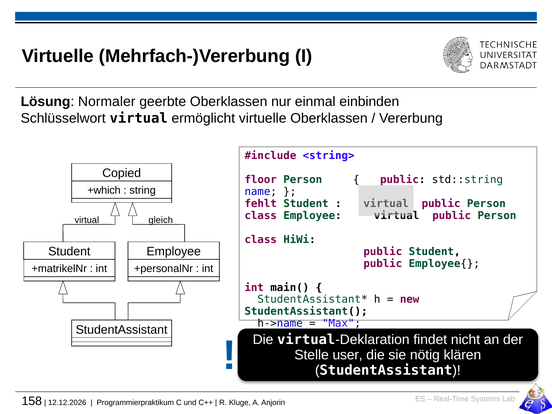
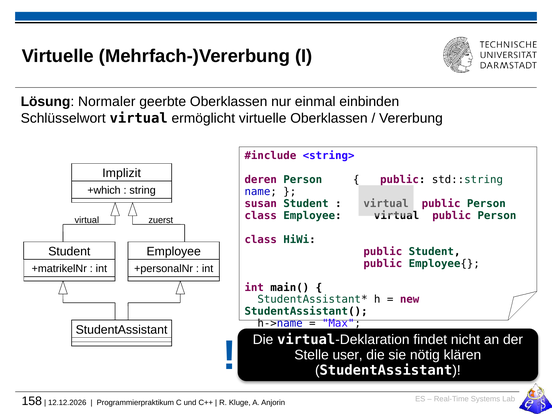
Copied: Copied -> Implizit
floor: floor -> deren
fehlt: fehlt -> susan
gleich: gleich -> zuerst
